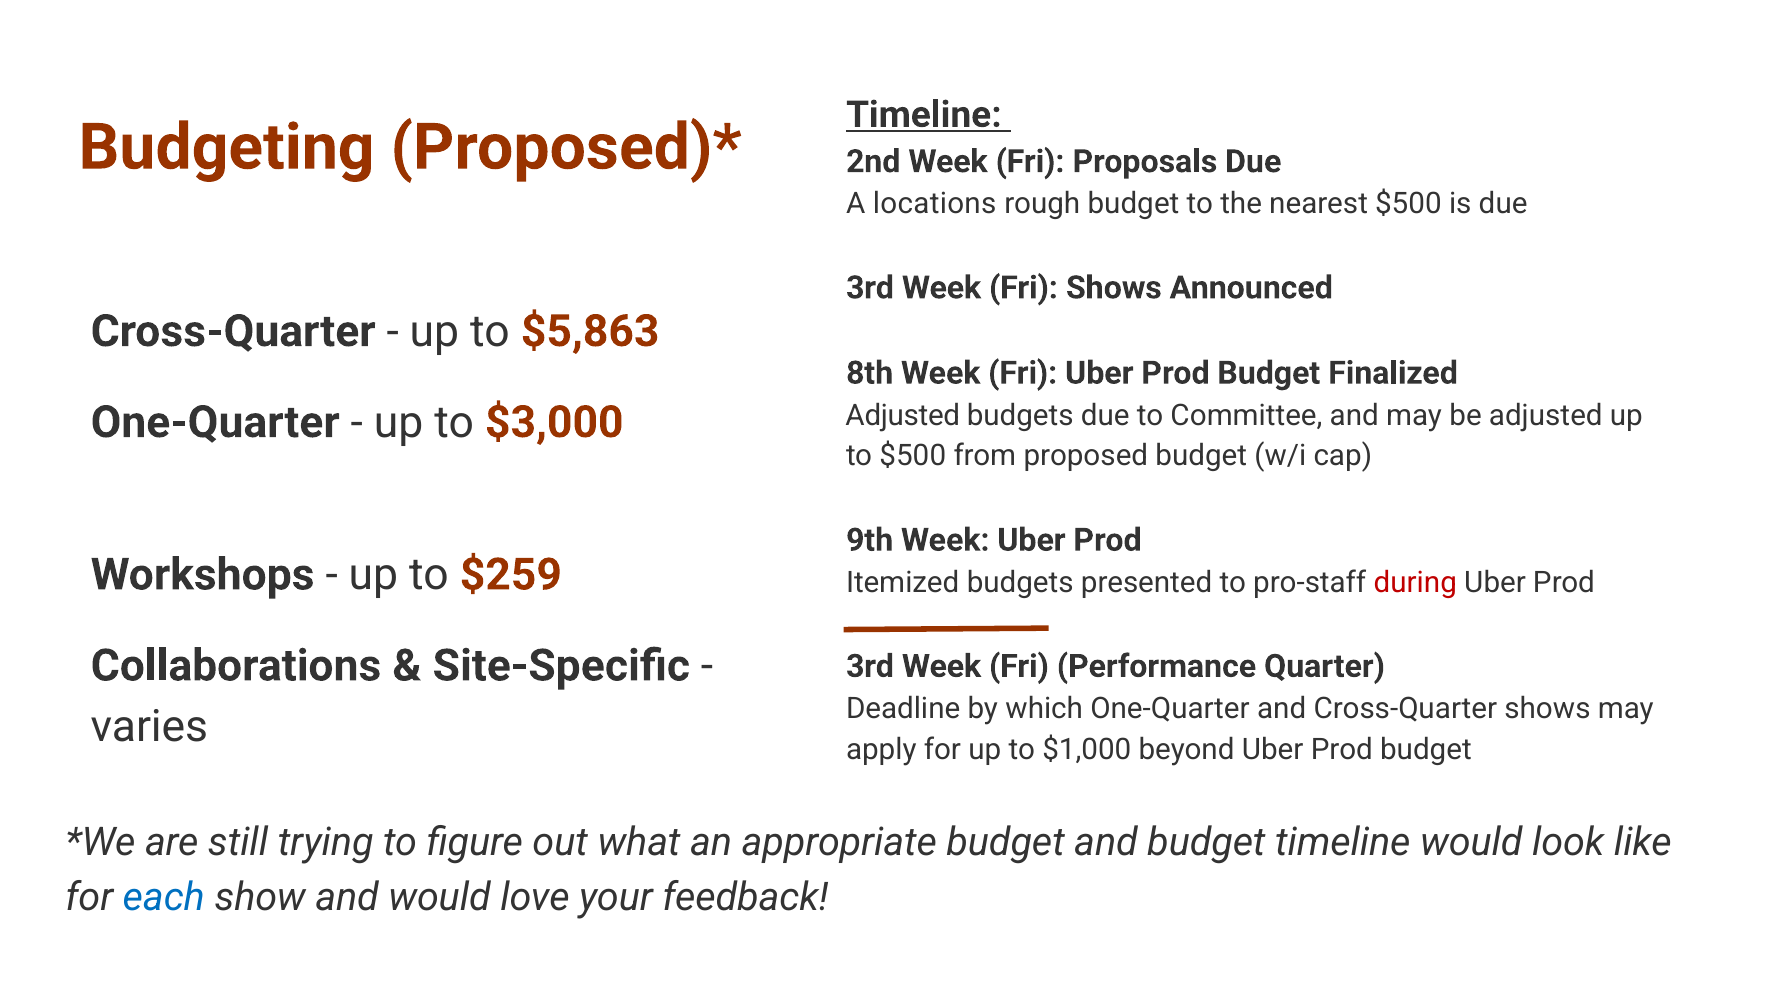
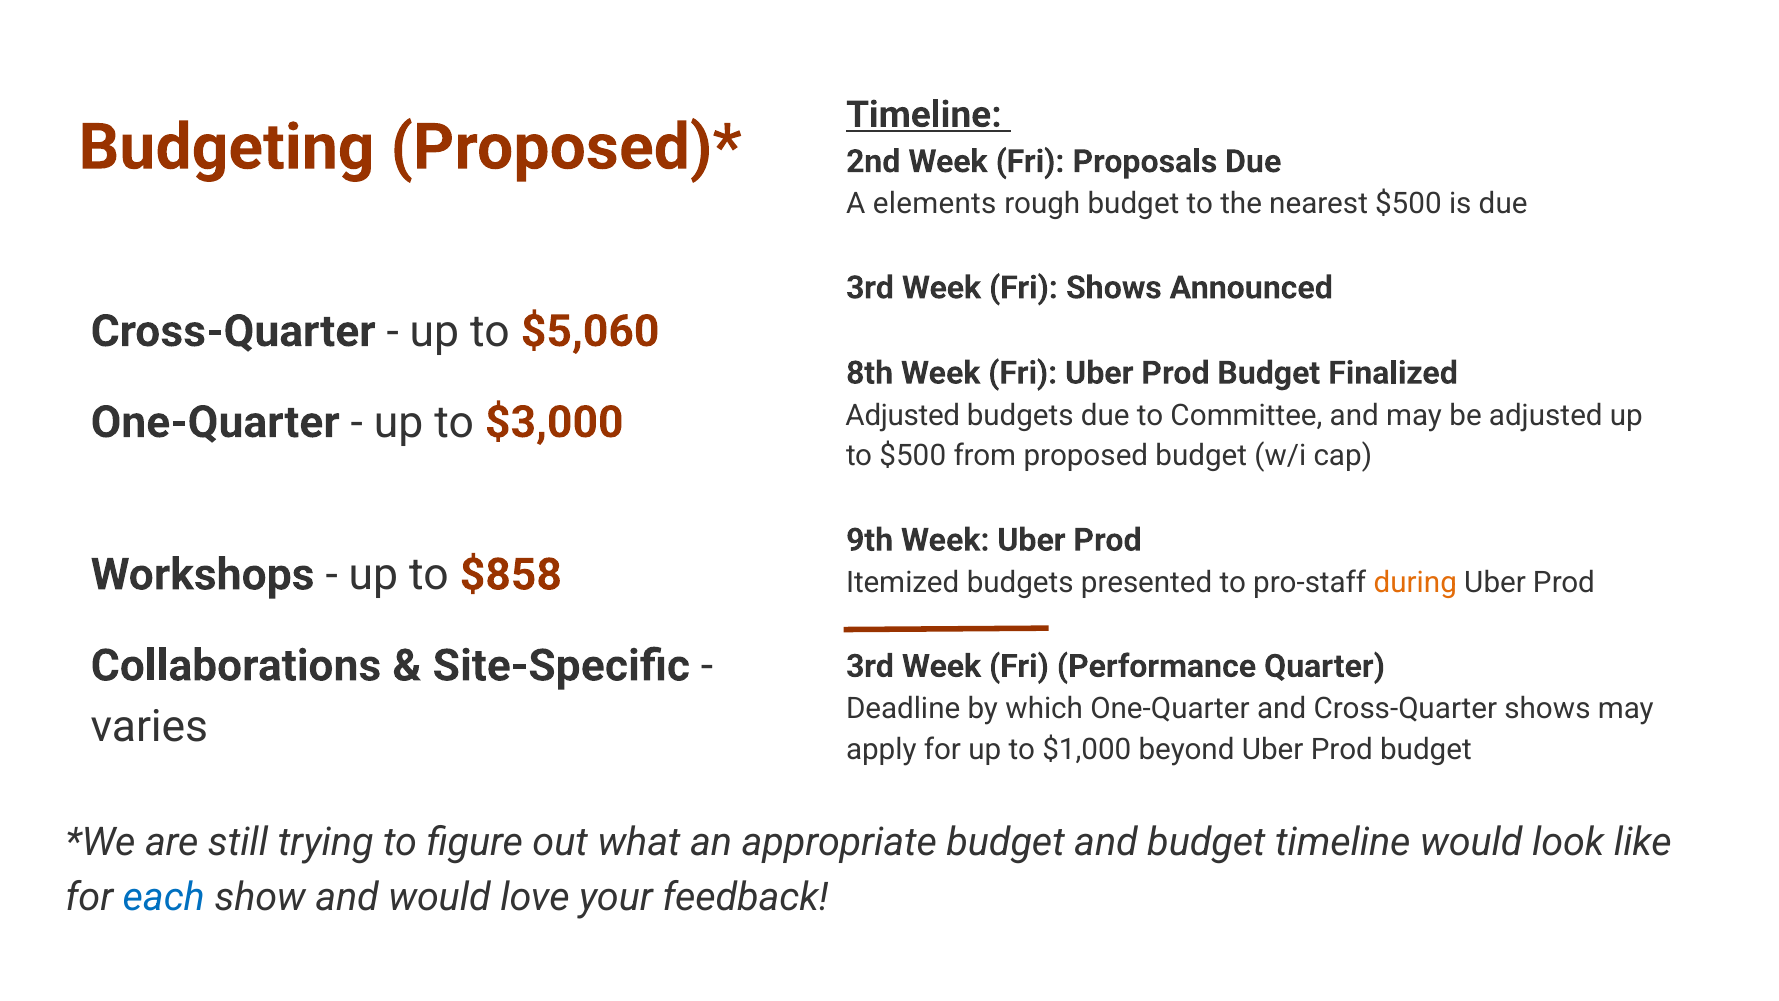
locations: locations -> elements
$5,863: $5,863 -> $5,060
$259: $259 -> $858
during colour: red -> orange
